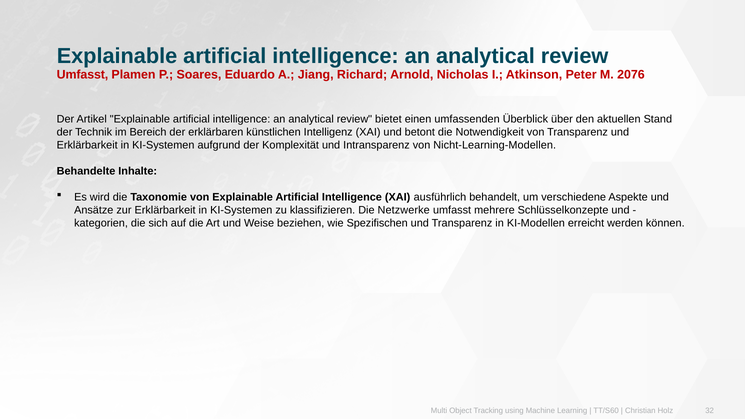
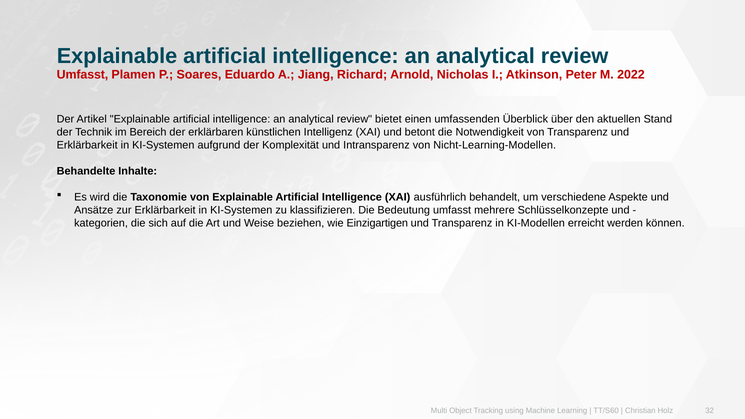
2076: 2076 -> 2022
Netzwerke: Netzwerke -> Bedeutung
Spezifischen: Spezifischen -> Einzigartigen
